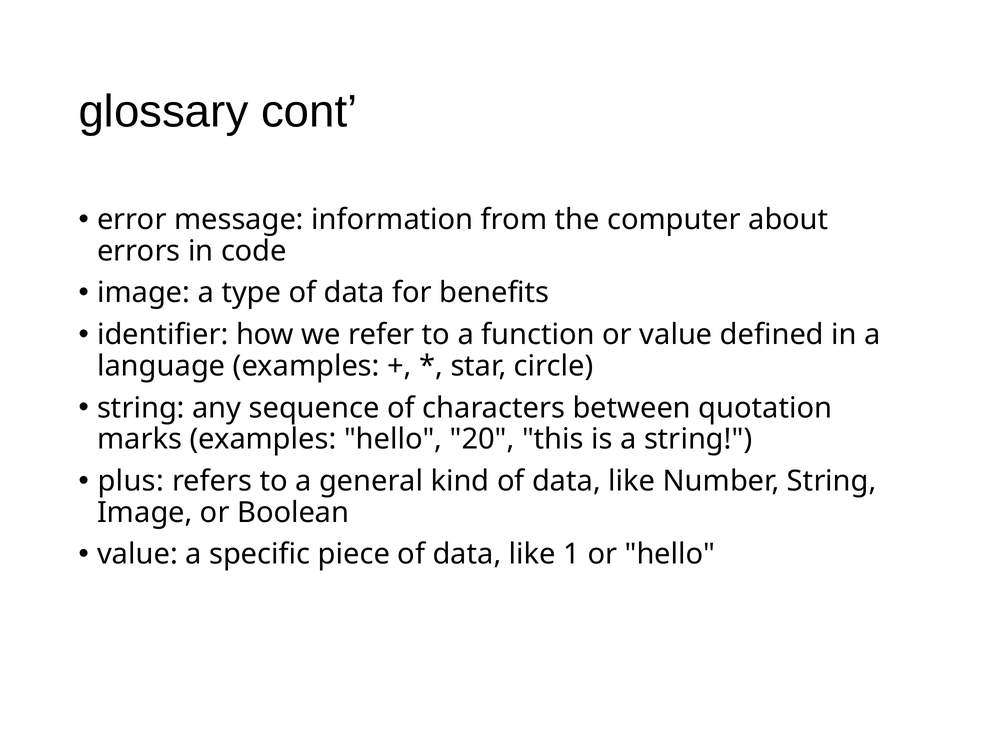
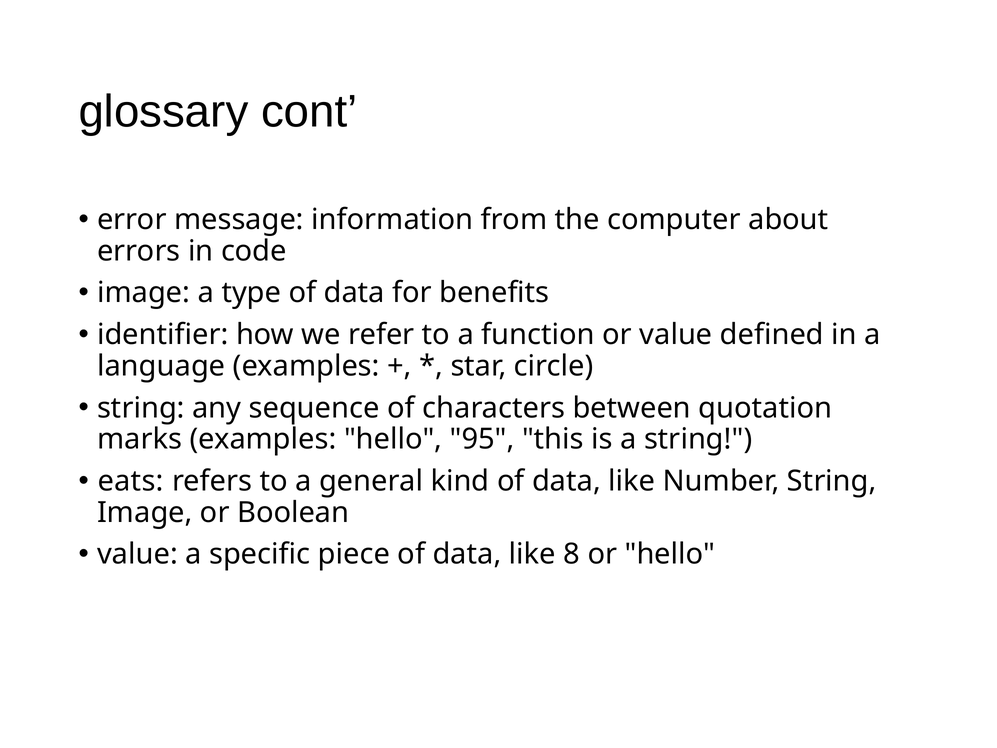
20: 20 -> 95
plus: plus -> eats
1: 1 -> 8
